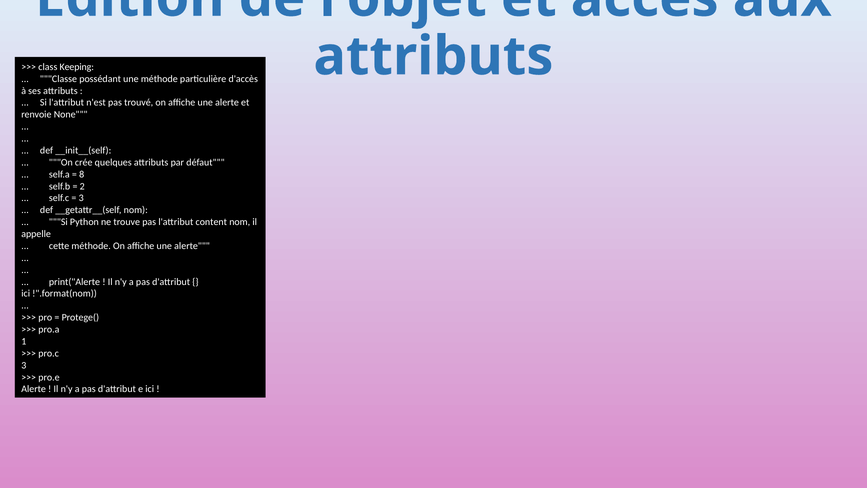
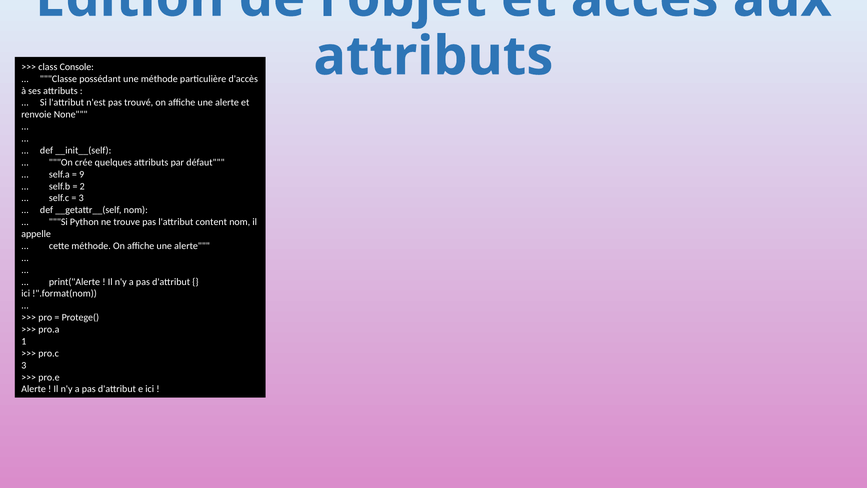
Keeping: Keeping -> Console
8: 8 -> 9
